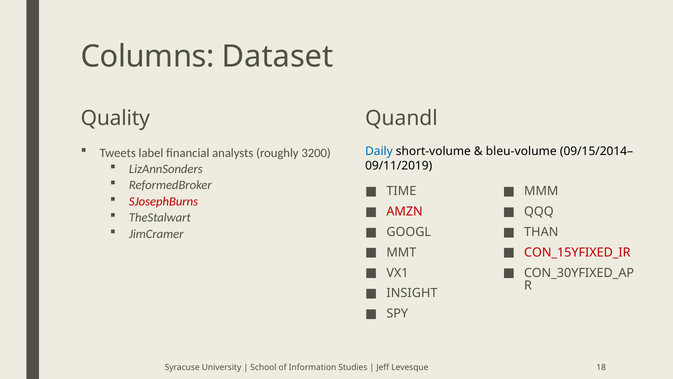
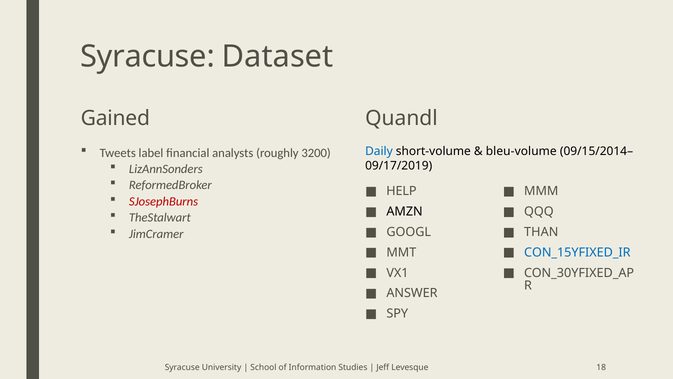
Columns at (148, 57): Columns -> Syracuse
Quality: Quality -> Gained
09/11/2019: 09/11/2019 -> 09/17/2019
TIME: TIME -> HELP
AMZN colour: red -> black
CON_15YFIXED_IR colour: red -> blue
INSIGHT: INSIGHT -> ANSWER
